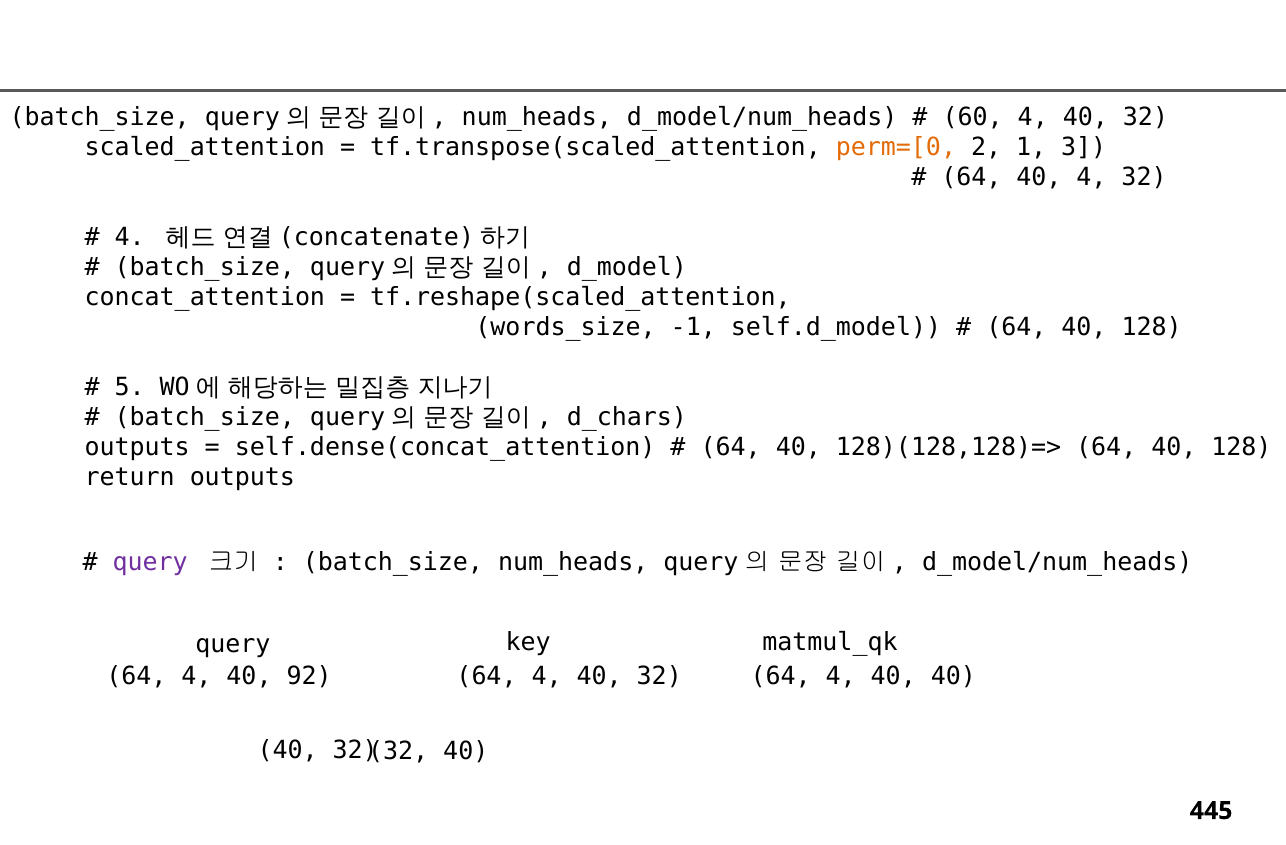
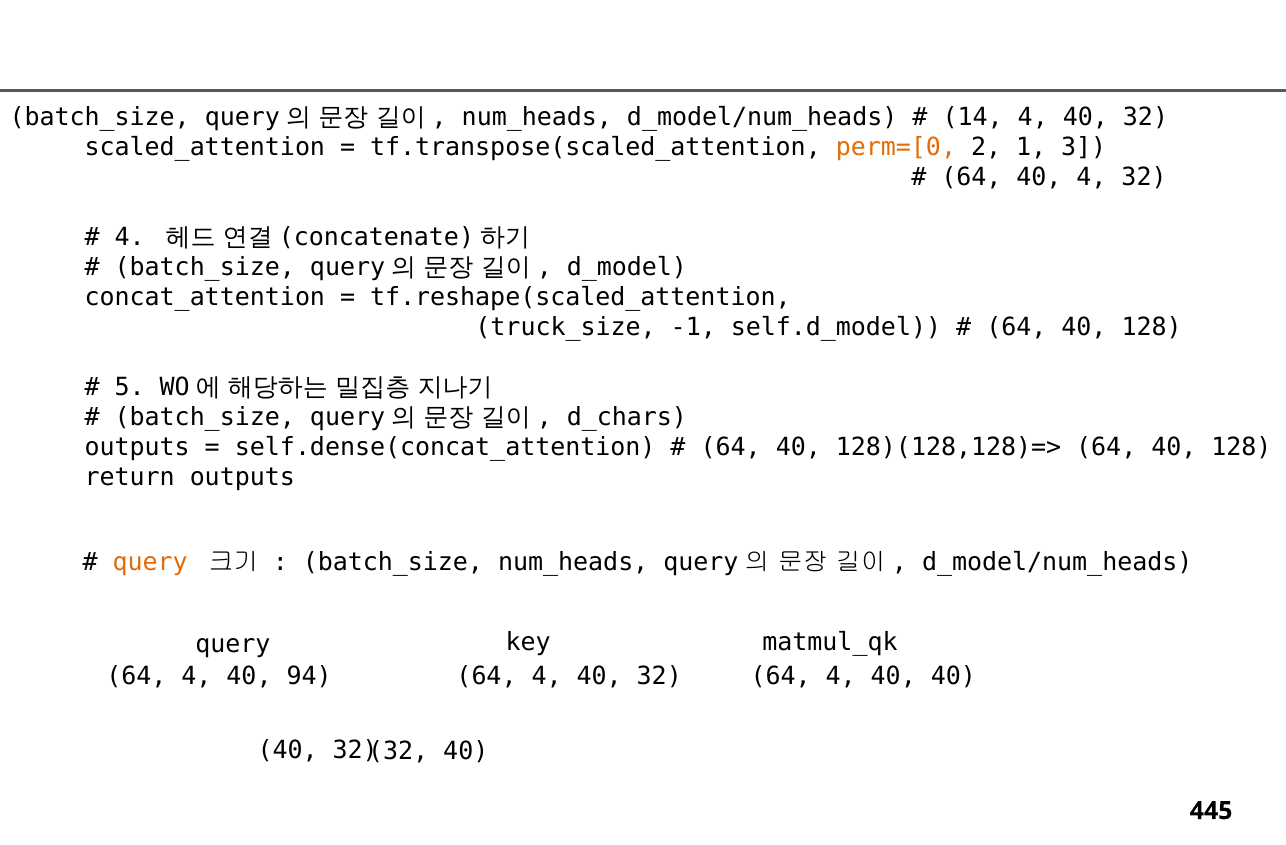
60: 60 -> 14
words_size: words_size -> truck_size
query at (150, 562) colour: purple -> orange
92: 92 -> 94
